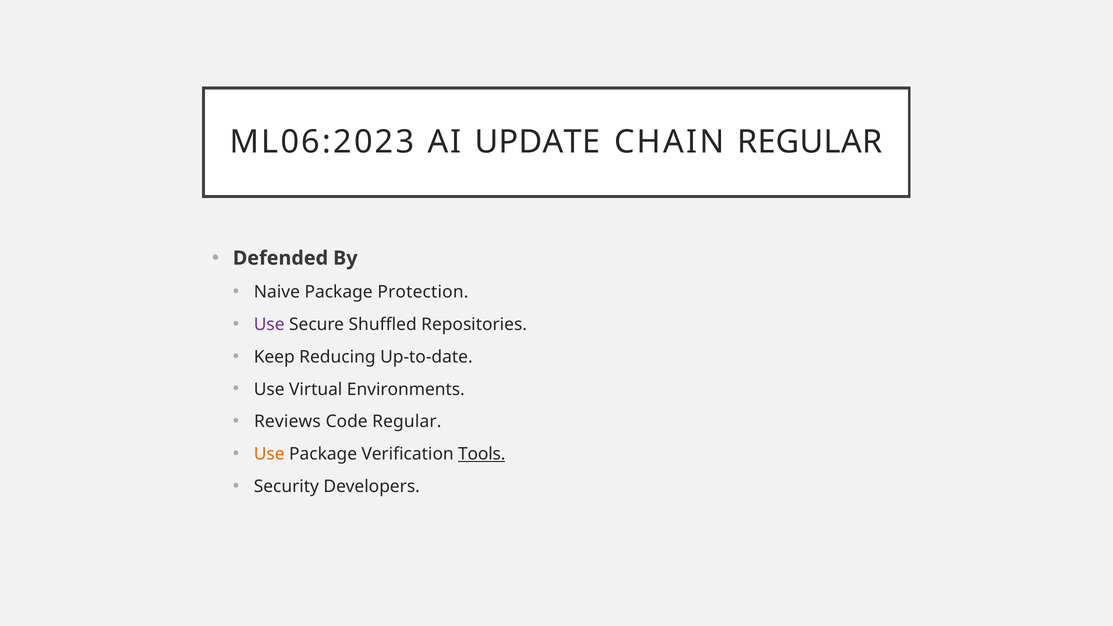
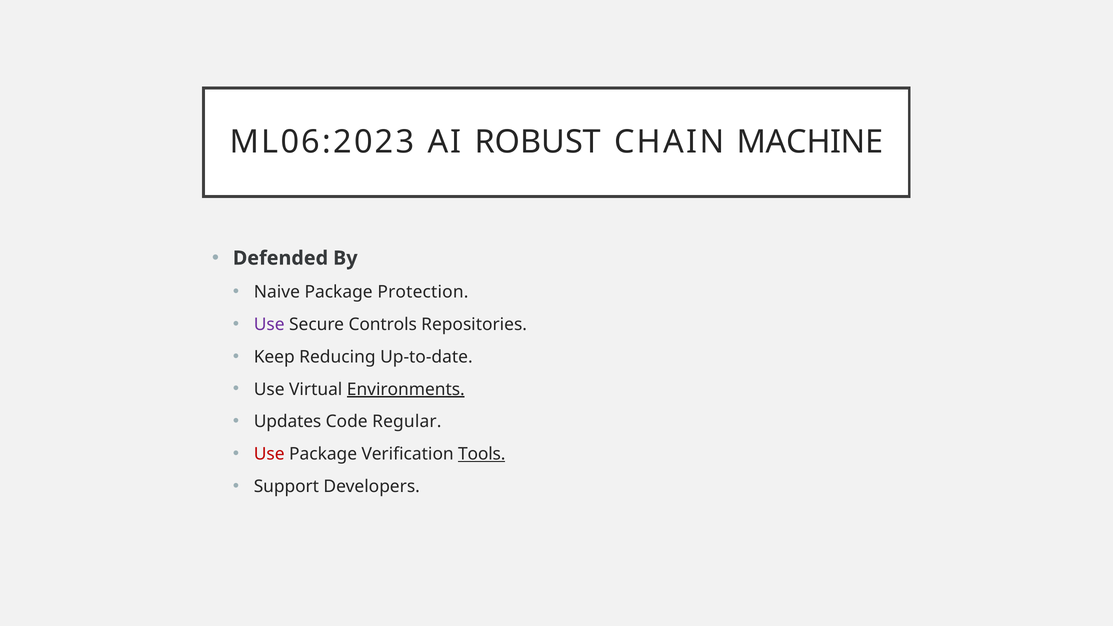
UPDATE: UPDATE -> ROBUST
CHAIN REGULAR: REGULAR -> MACHINE
Shuffled: Shuffled -> Controls
Environments underline: none -> present
Reviews: Reviews -> Updates
Use at (269, 454) colour: orange -> red
Security: Security -> Support
